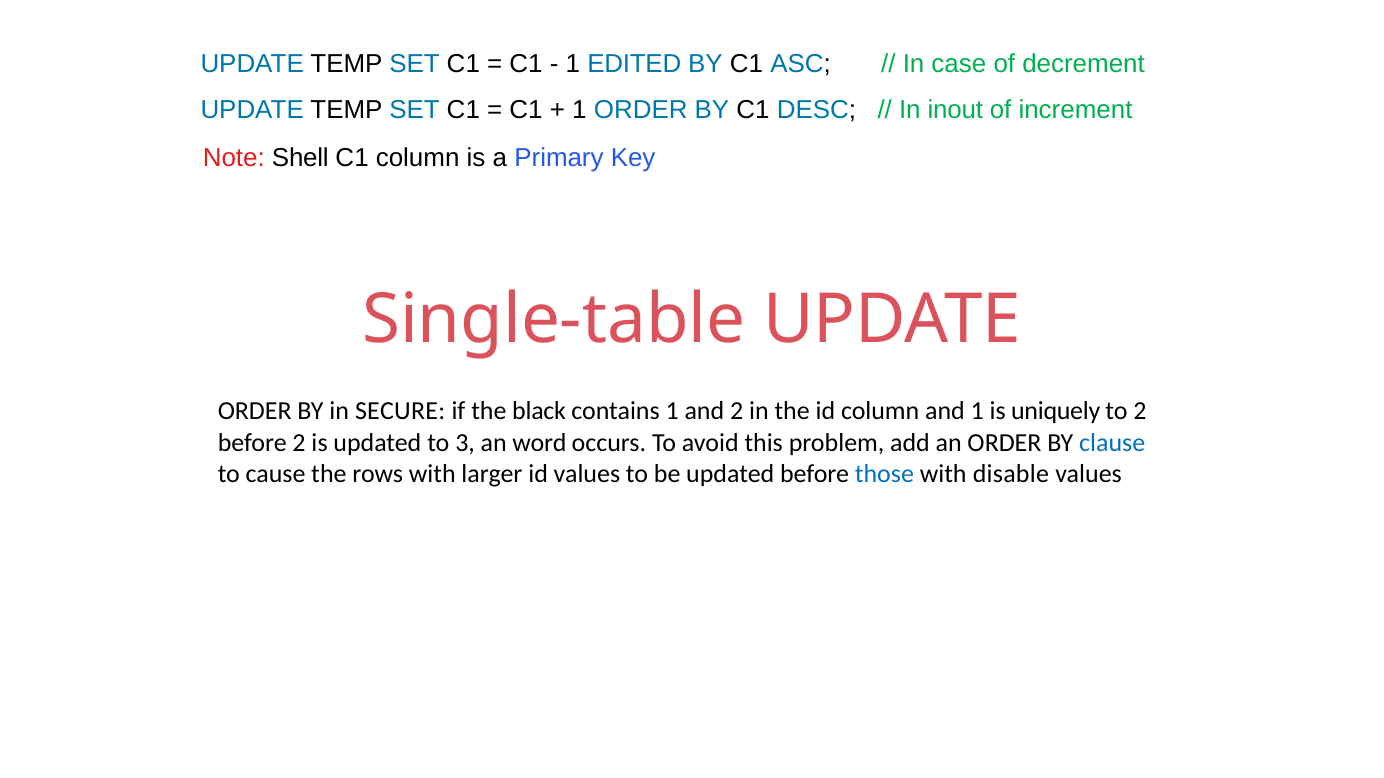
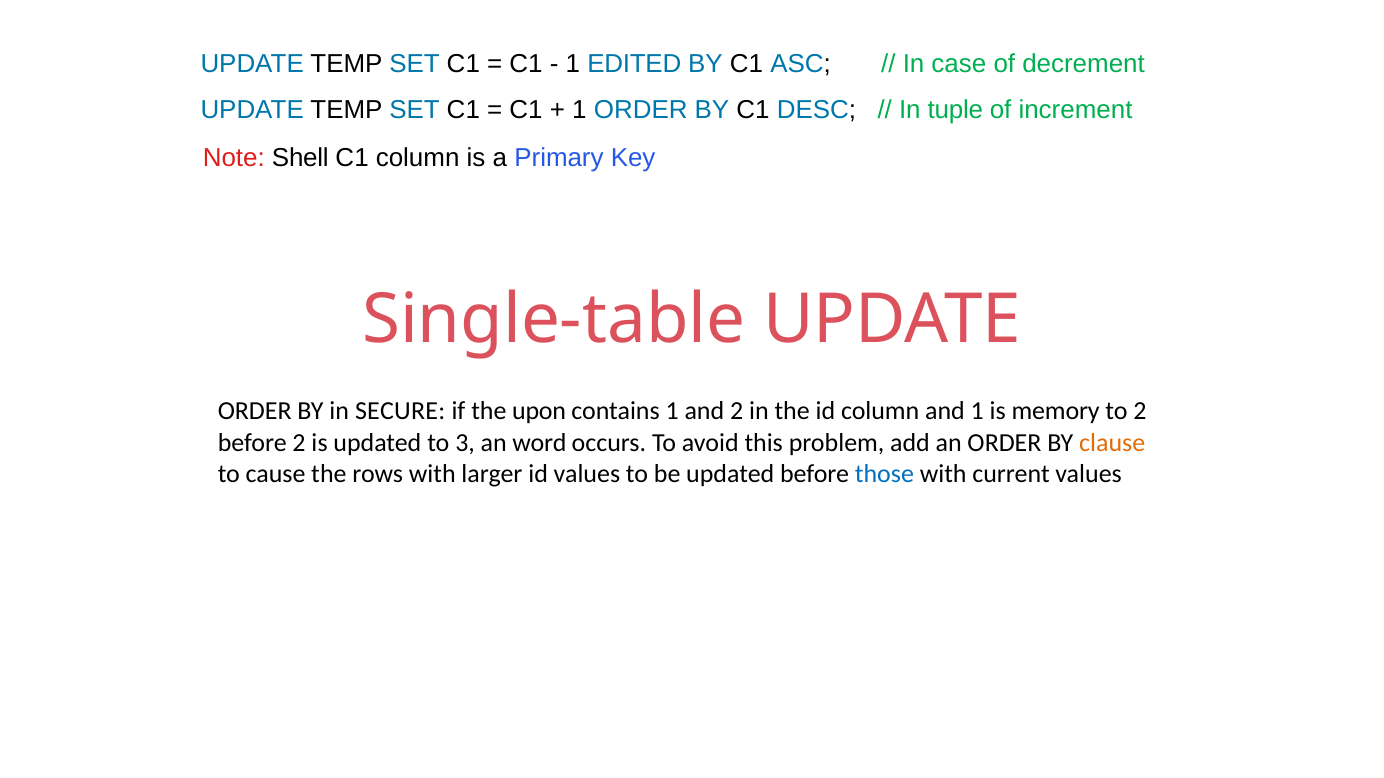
inout: inout -> tuple
black: black -> upon
uniquely: uniquely -> memory
clause colour: blue -> orange
disable: disable -> current
